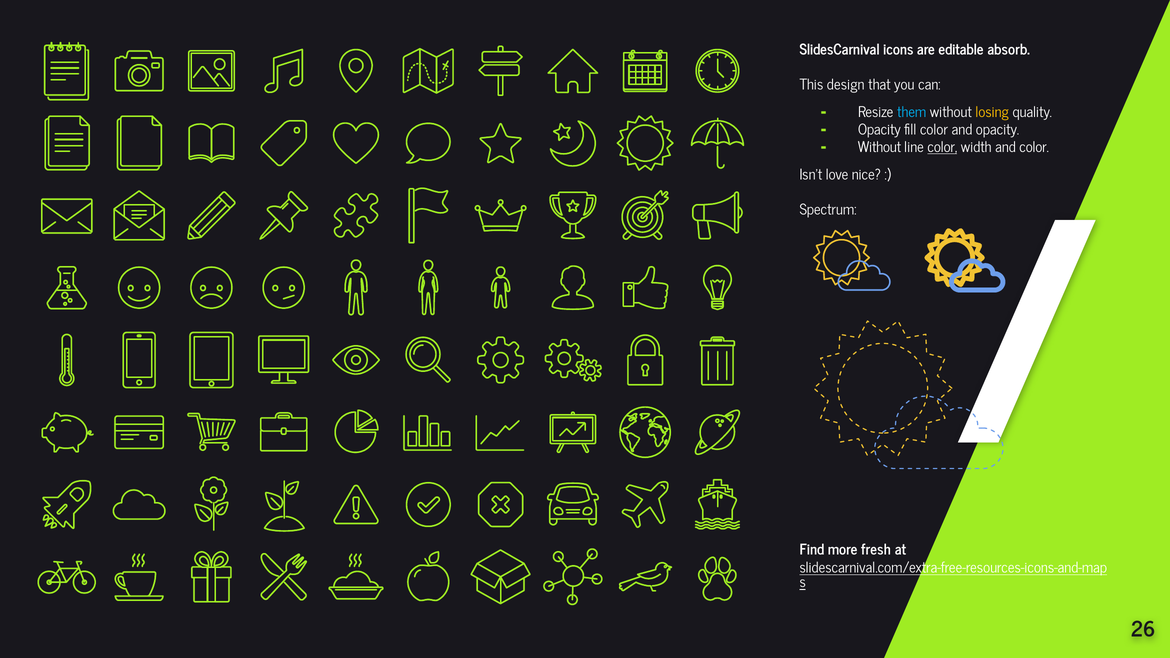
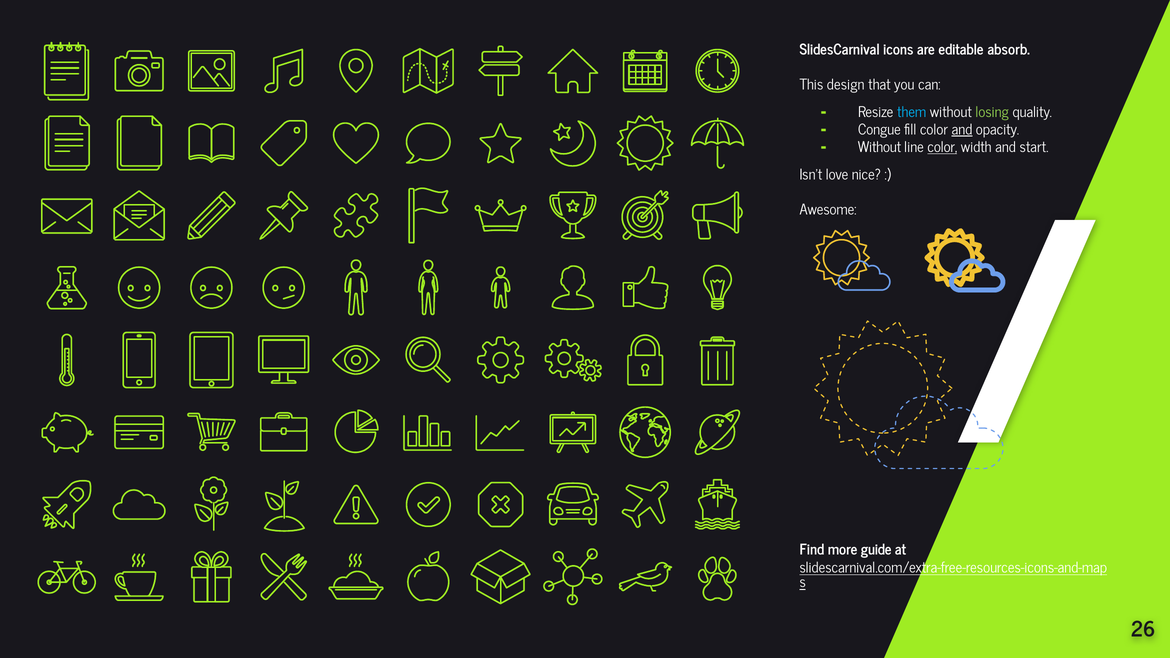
losing colour: yellow -> light green
Opacity at (879, 130): Opacity -> Congue
and at (962, 130) underline: none -> present
and color: color -> start
Spectrum: Spectrum -> Awesome
fresh: fresh -> guide
